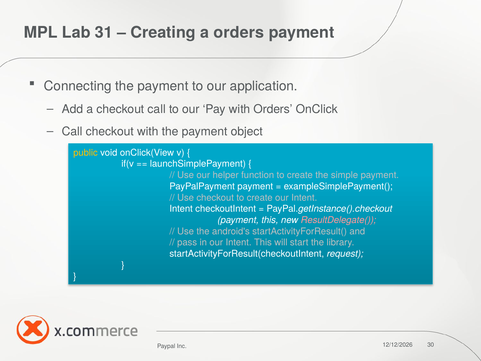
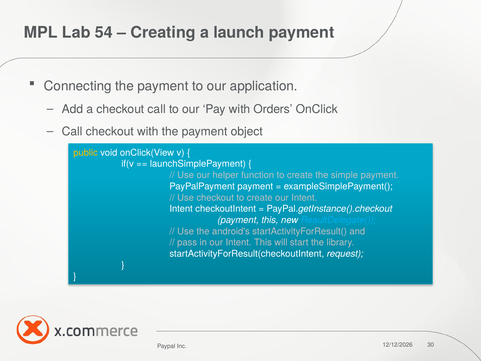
31: 31 -> 54
a orders: orders -> launch
ResultDelegate( colour: pink -> light blue
